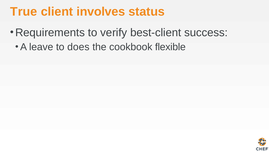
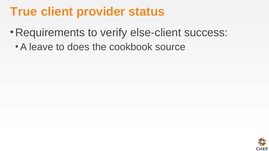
involves: involves -> provider
best-client: best-client -> else-client
flexible: flexible -> source
